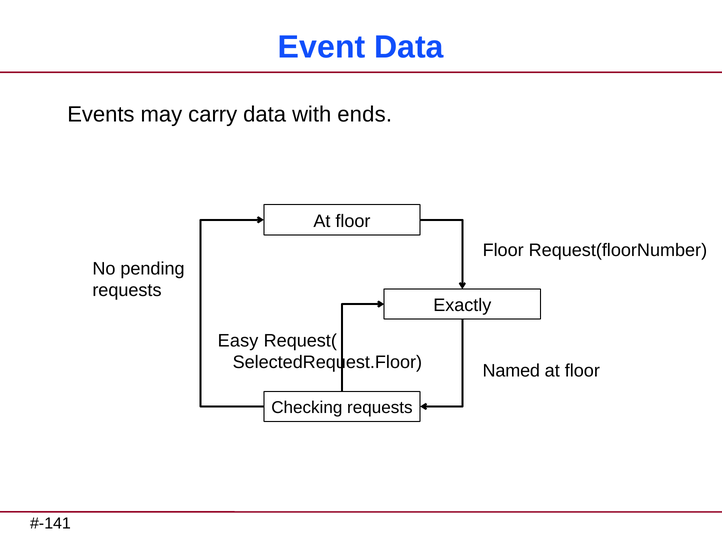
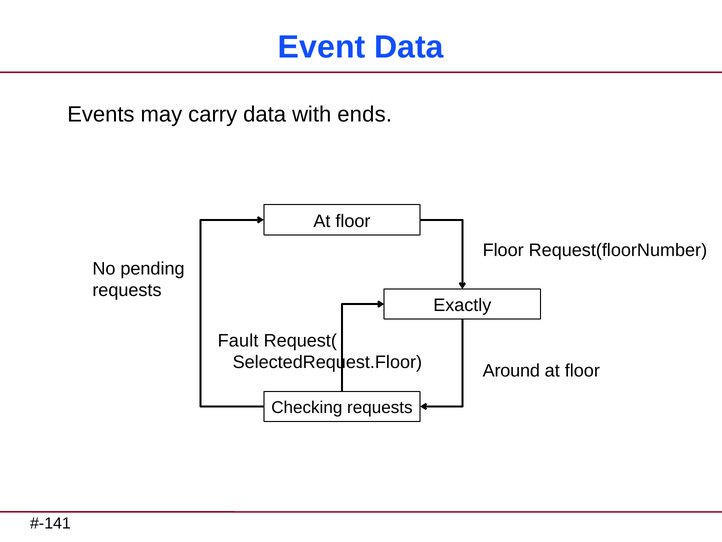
Easy: Easy -> Fault
Named: Named -> Around
